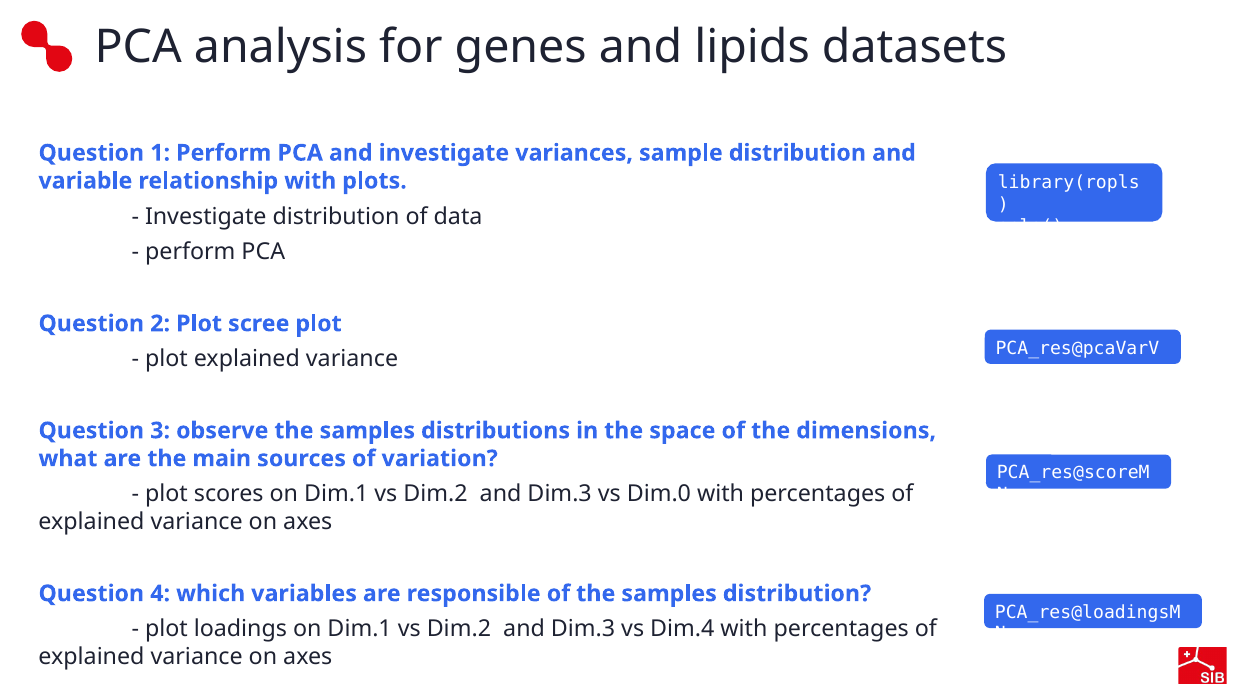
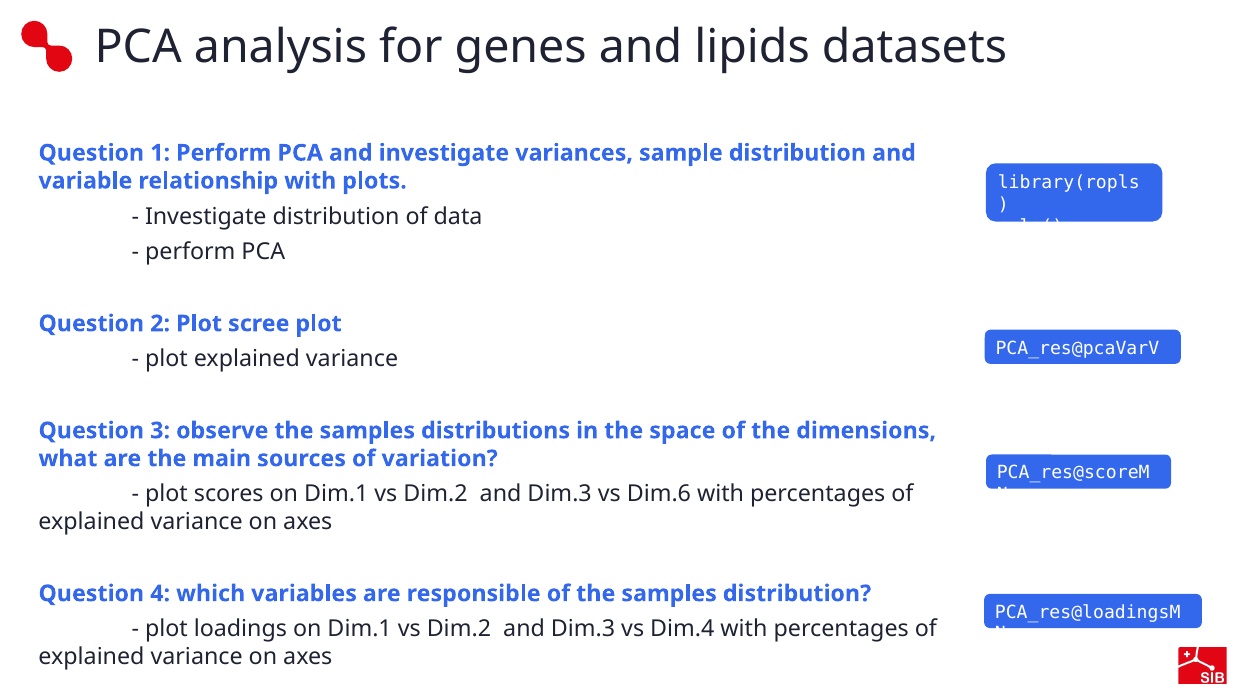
Dim.0: Dim.0 -> Dim.6
